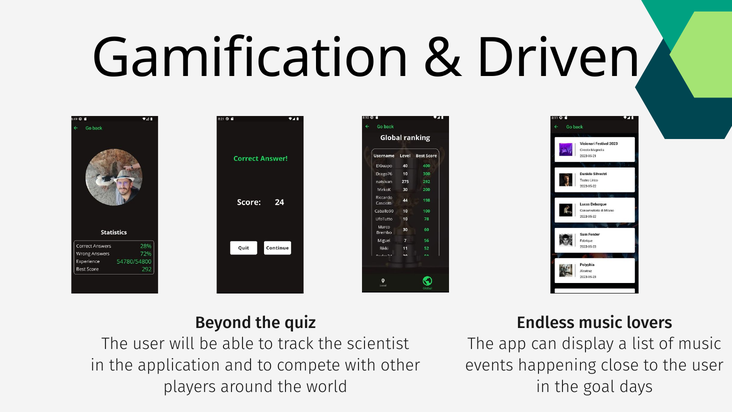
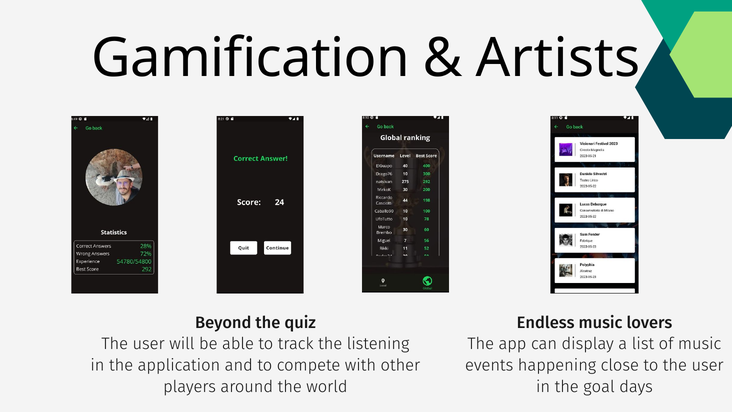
Driven: Driven -> Artists
scientist: scientist -> listening
